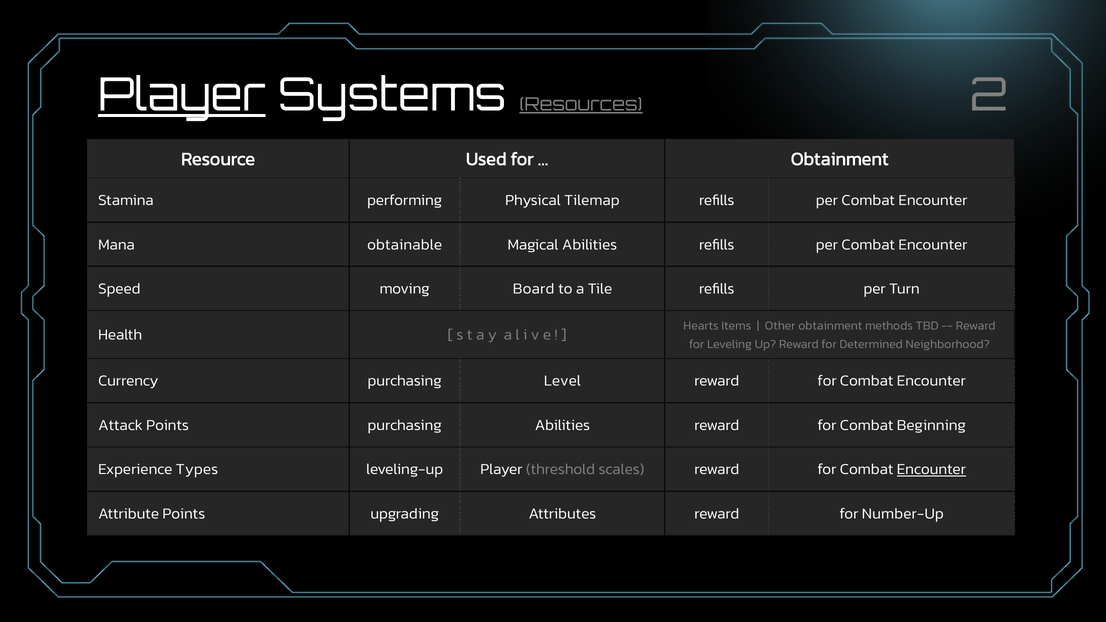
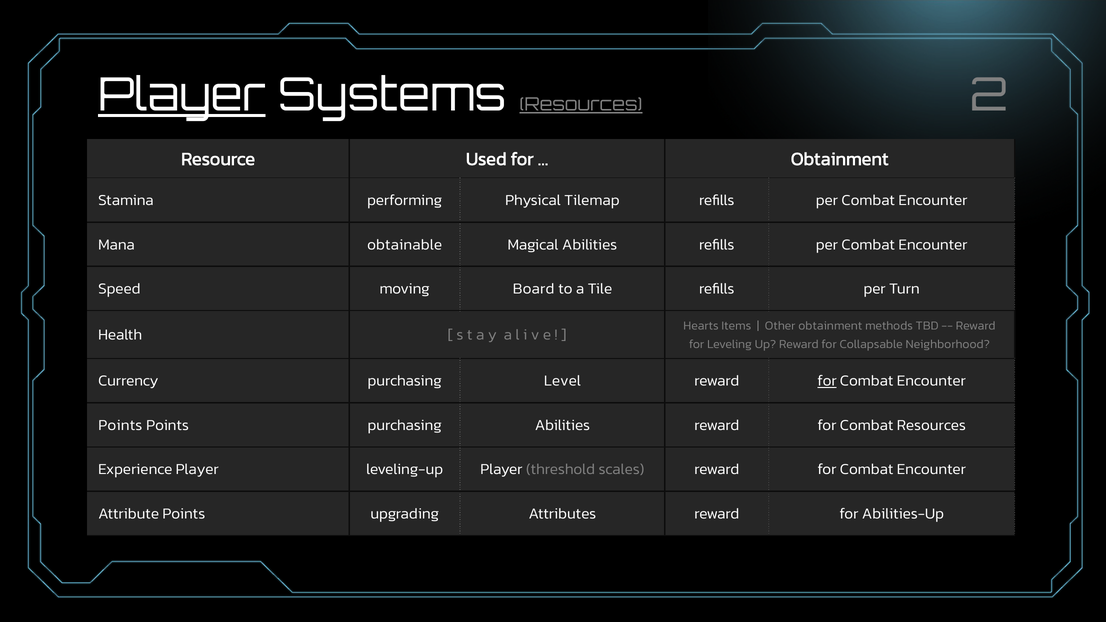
Determined: Determined -> Collapsable
for at (827, 381) underline: none -> present
Attack at (120, 425): Attack -> Points
Combat Beginning: Beginning -> Resources
Experience Types: Types -> Player
Encounter at (931, 469) underline: present -> none
Number-Up: Number-Up -> Abilities-Up
